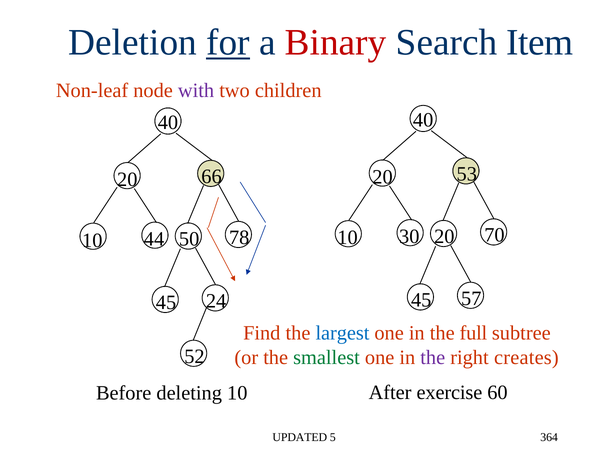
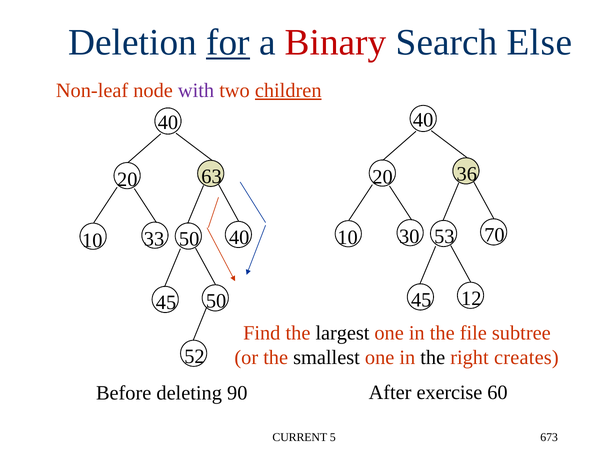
Item: Item -> Else
children underline: none -> present
53: 53 -> 36
66: 66 -> 63
30 20: 20 -> 53
44: 44 -> 33
50 78: 78 -> 40
57: 57 -> 12
45 24: 24 -> 50
largest colour: blue -> black
full: full -> file
smallest colour: green -> black
the at (433, 358) colour: purple -> black
deleting 10: 10 -> 90
UPDATED: UPDATED -> CURRENT
364: 364 -> 673
